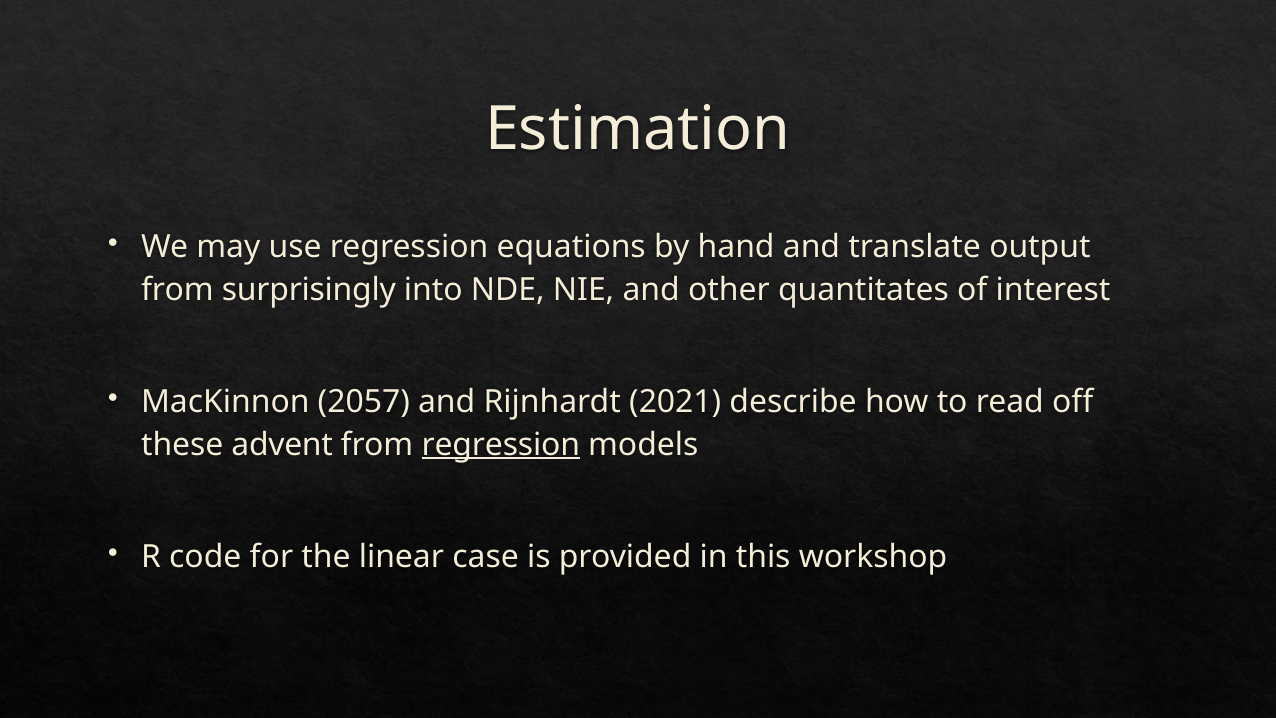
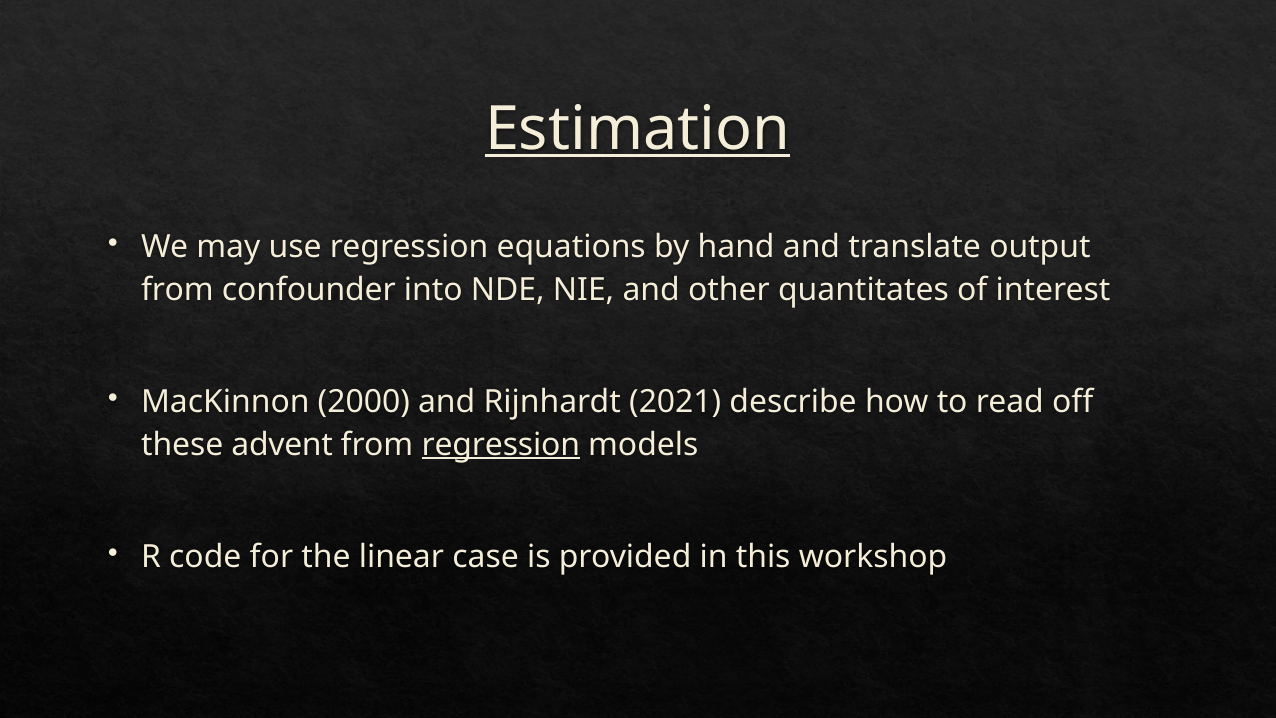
Estimation underline: none -> present
surprisingly: surprisingly -> confounder
2057: 2057 -> 2000
